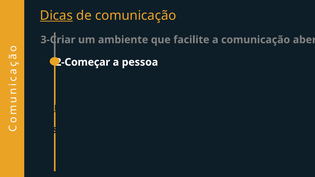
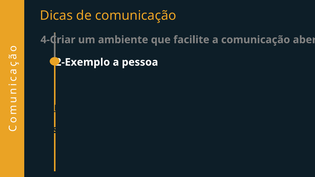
Dicas underline: present -> none
3-Criar: 3-Criar -> 4-Criar
2-Começar: 2-Começar -> 2-Exemplo
